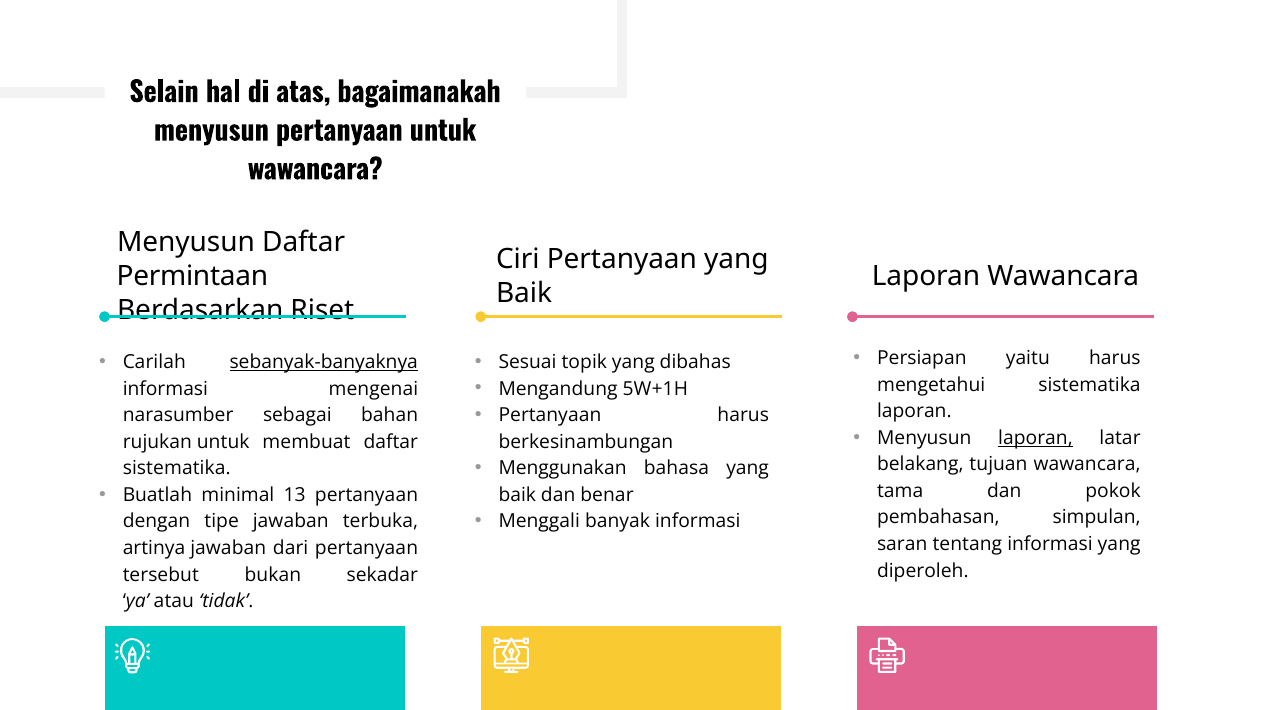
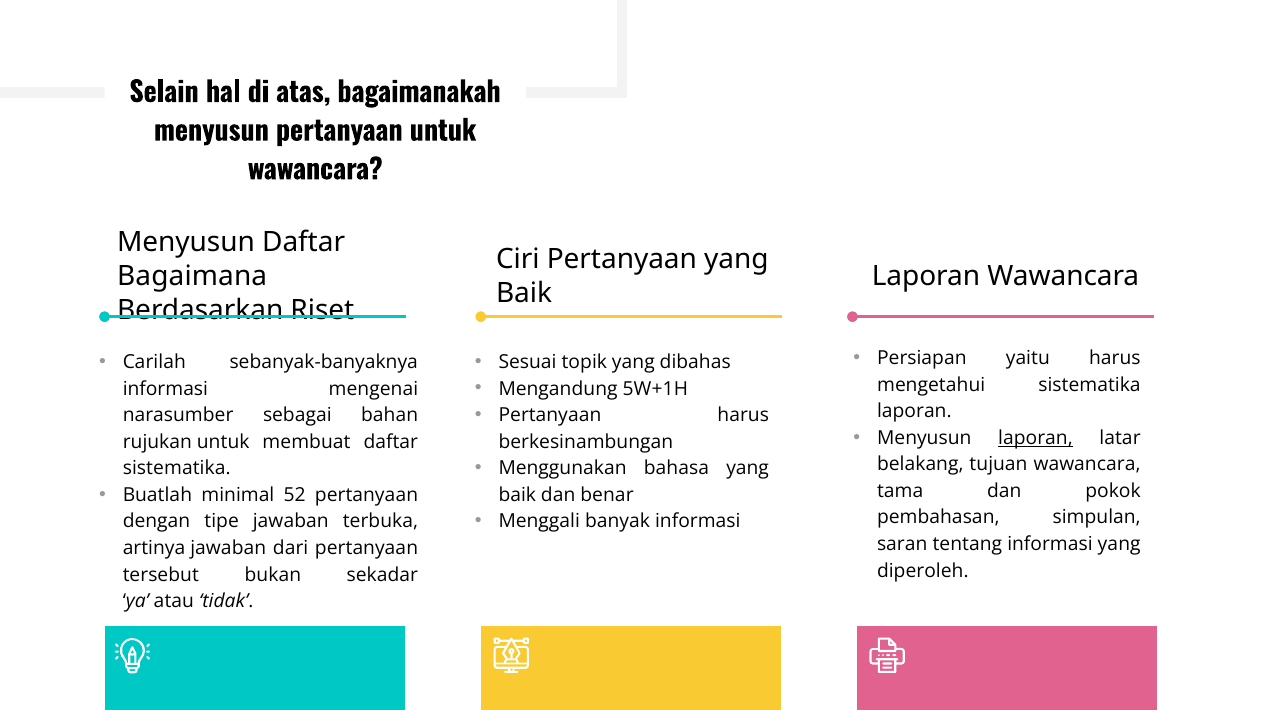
Permintaan: Permintaan -> Bagaimana
sebanyak-banyaknya underline: present -> none
13: 13 -> 52
